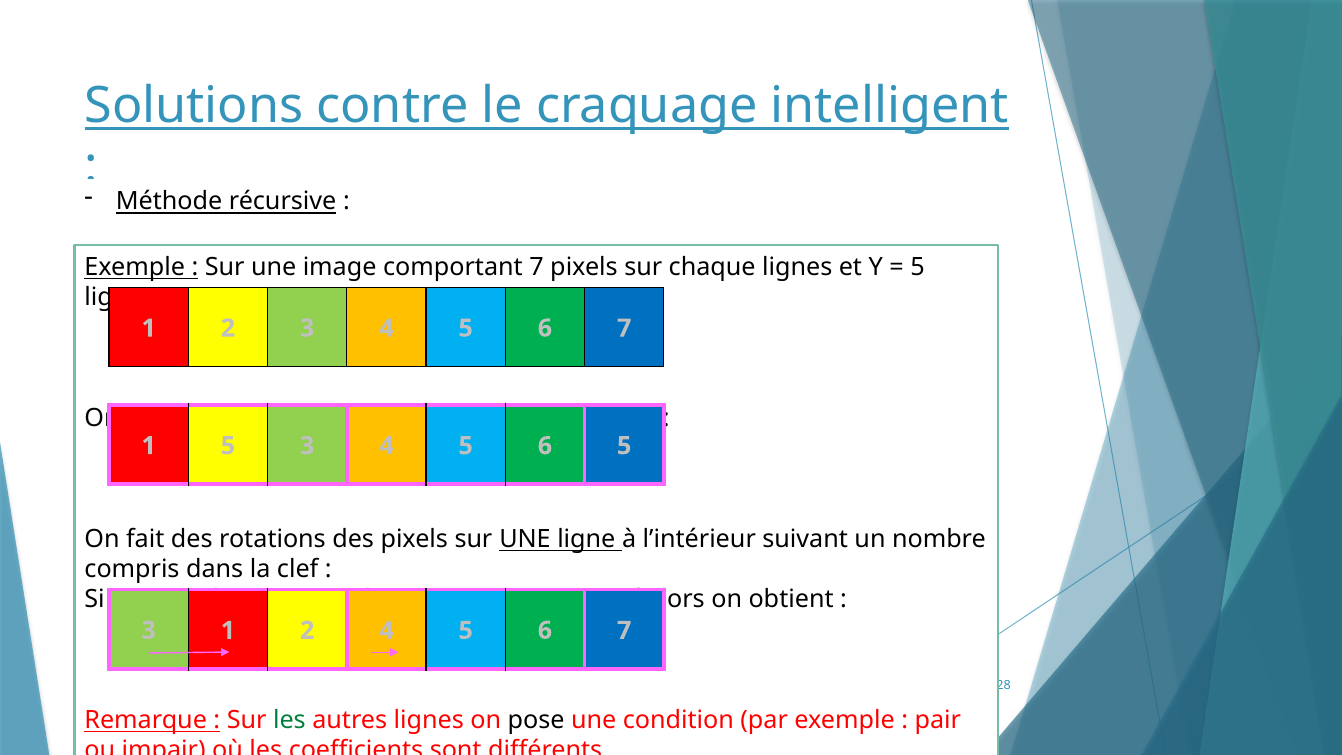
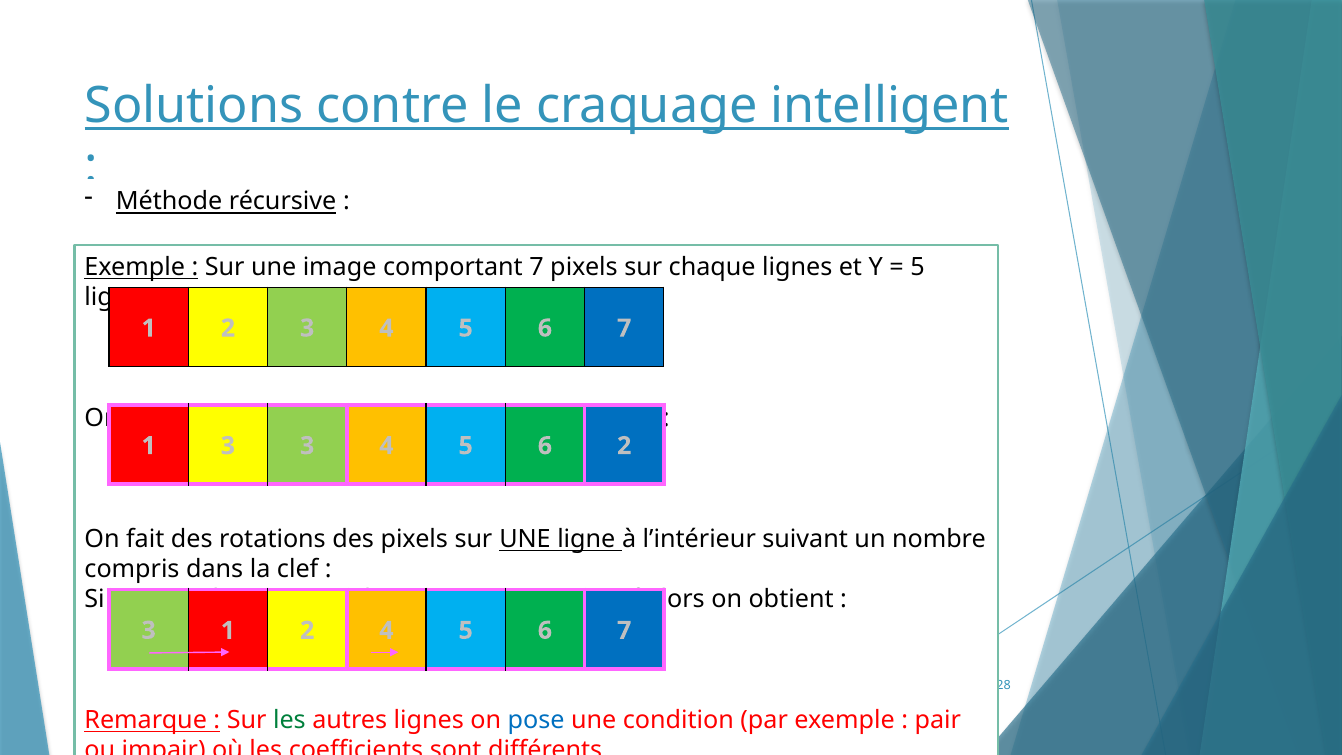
5 at (228, 446): 5 -> 3
6 5: 5 -> 2
pose colour: black -> blue
